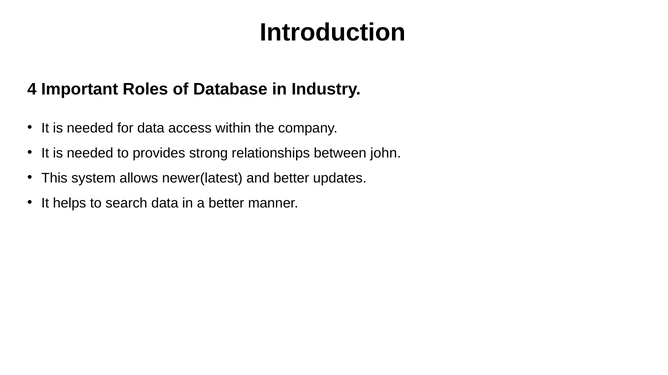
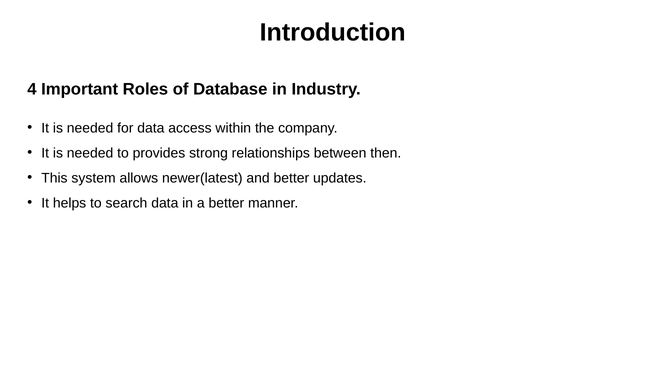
john: john -> then
